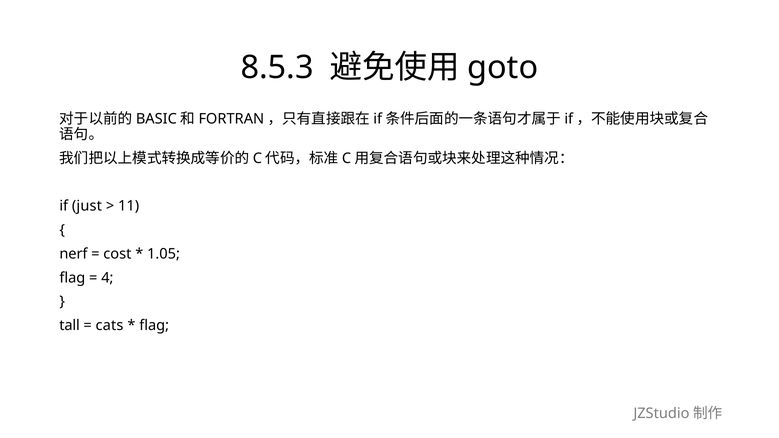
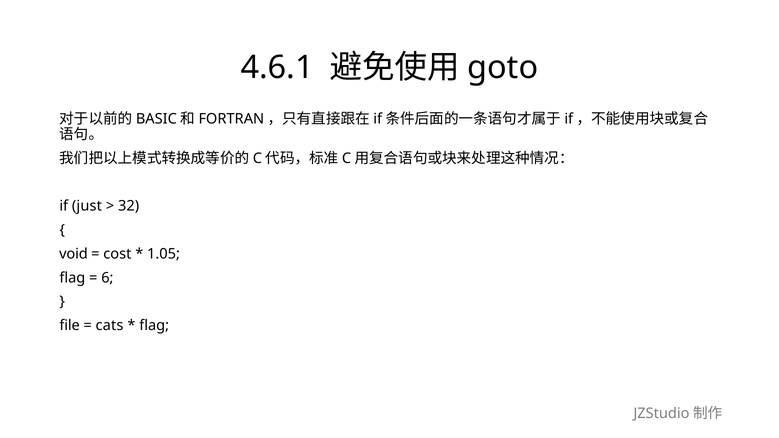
8.5.3: 8.5.3 -> 4.6.1
11: 11 -> 32
nerf: nerf -> void
4: 4 -> 6
tall: tall -> file
